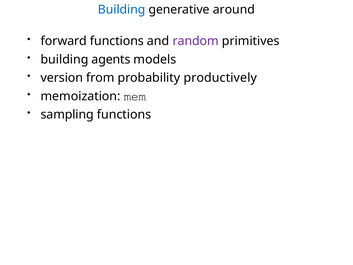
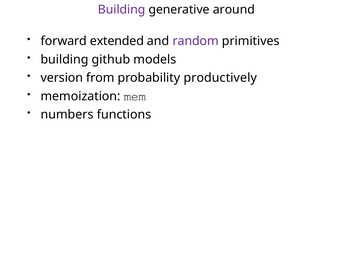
Building at (122, 10) colour: blue -> purple
forward functions: functions -> extended
agents: agents -> github
sampling: sampling -> numbers
